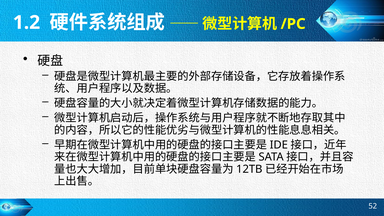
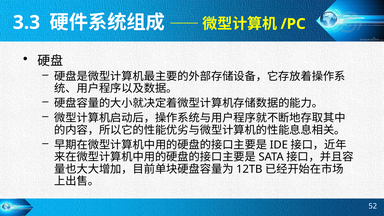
1.2: 1.2 -> 3.3
